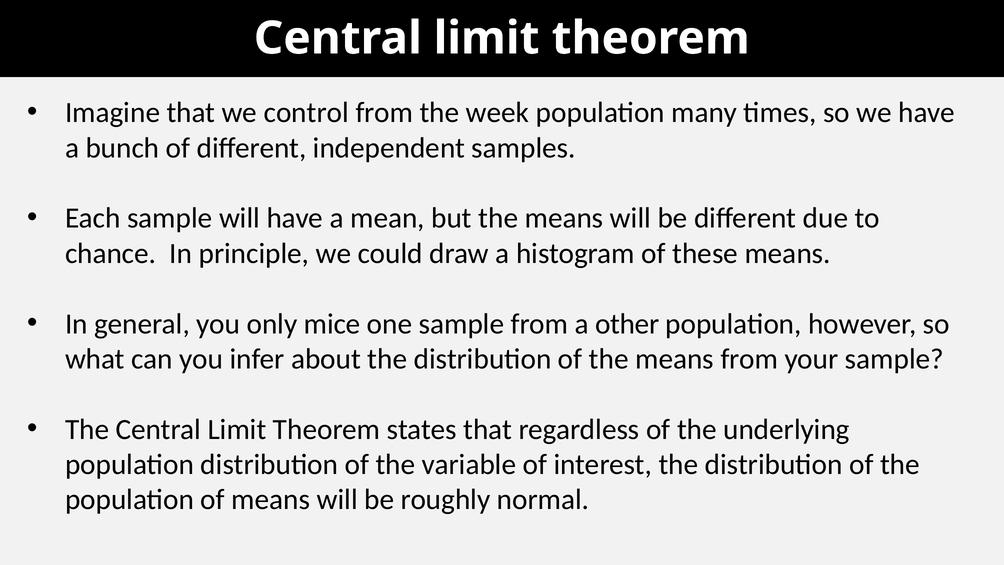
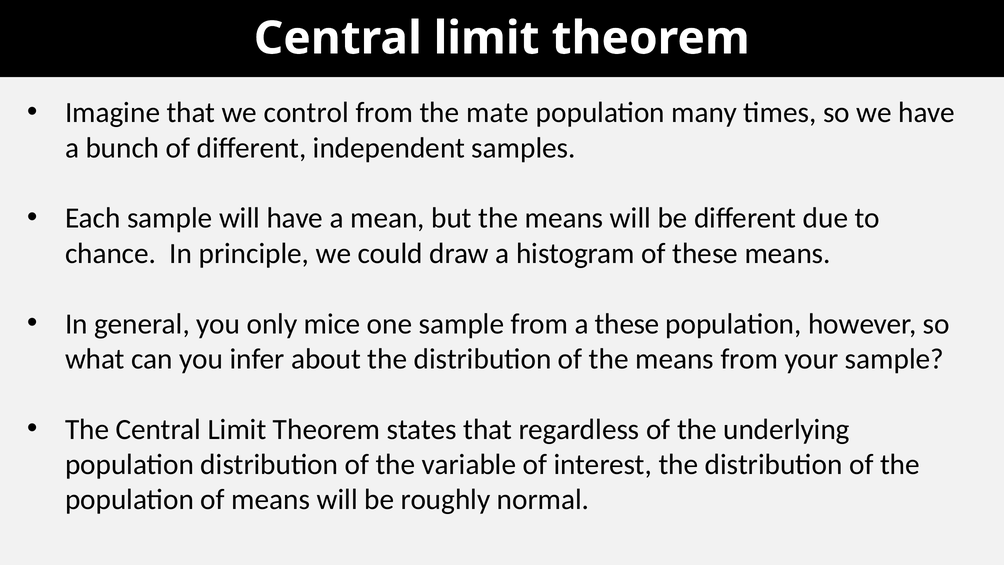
week: week -> mate
a other: other -> these
